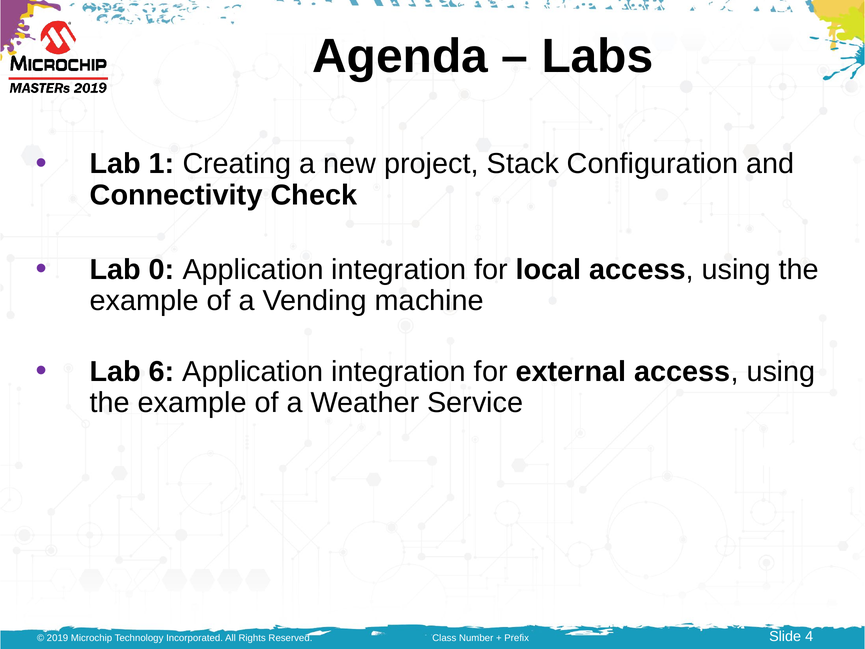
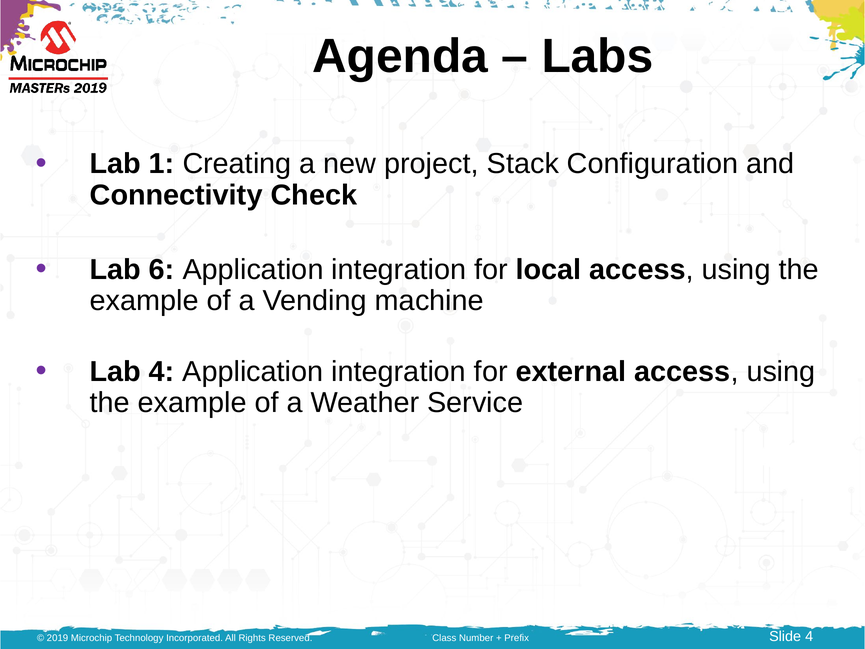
0: 0 -> 6
Lab 6: 6 -> 4
